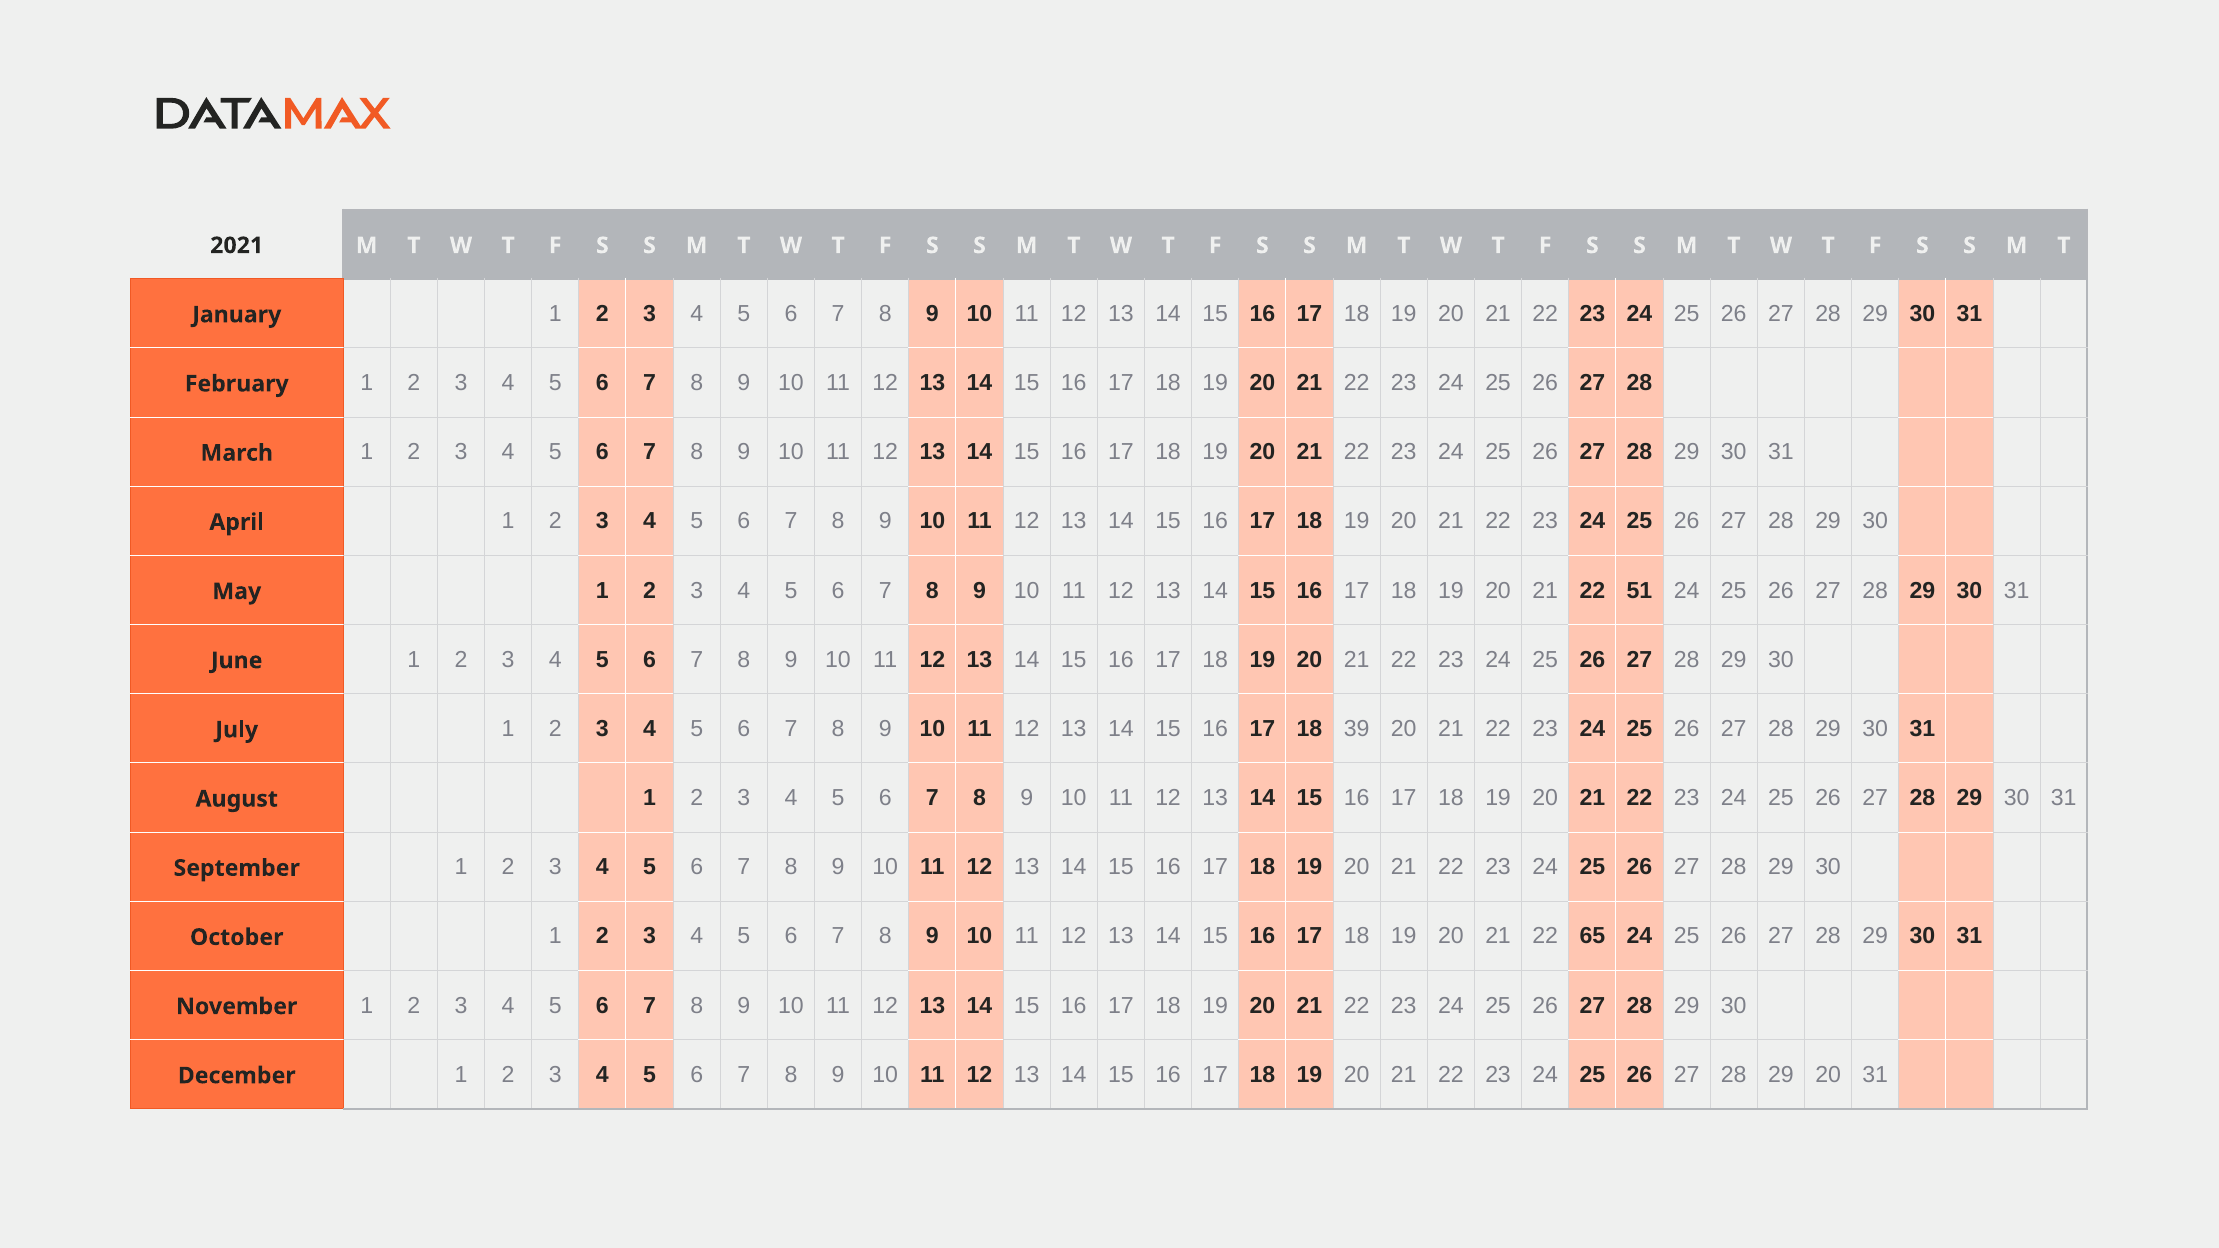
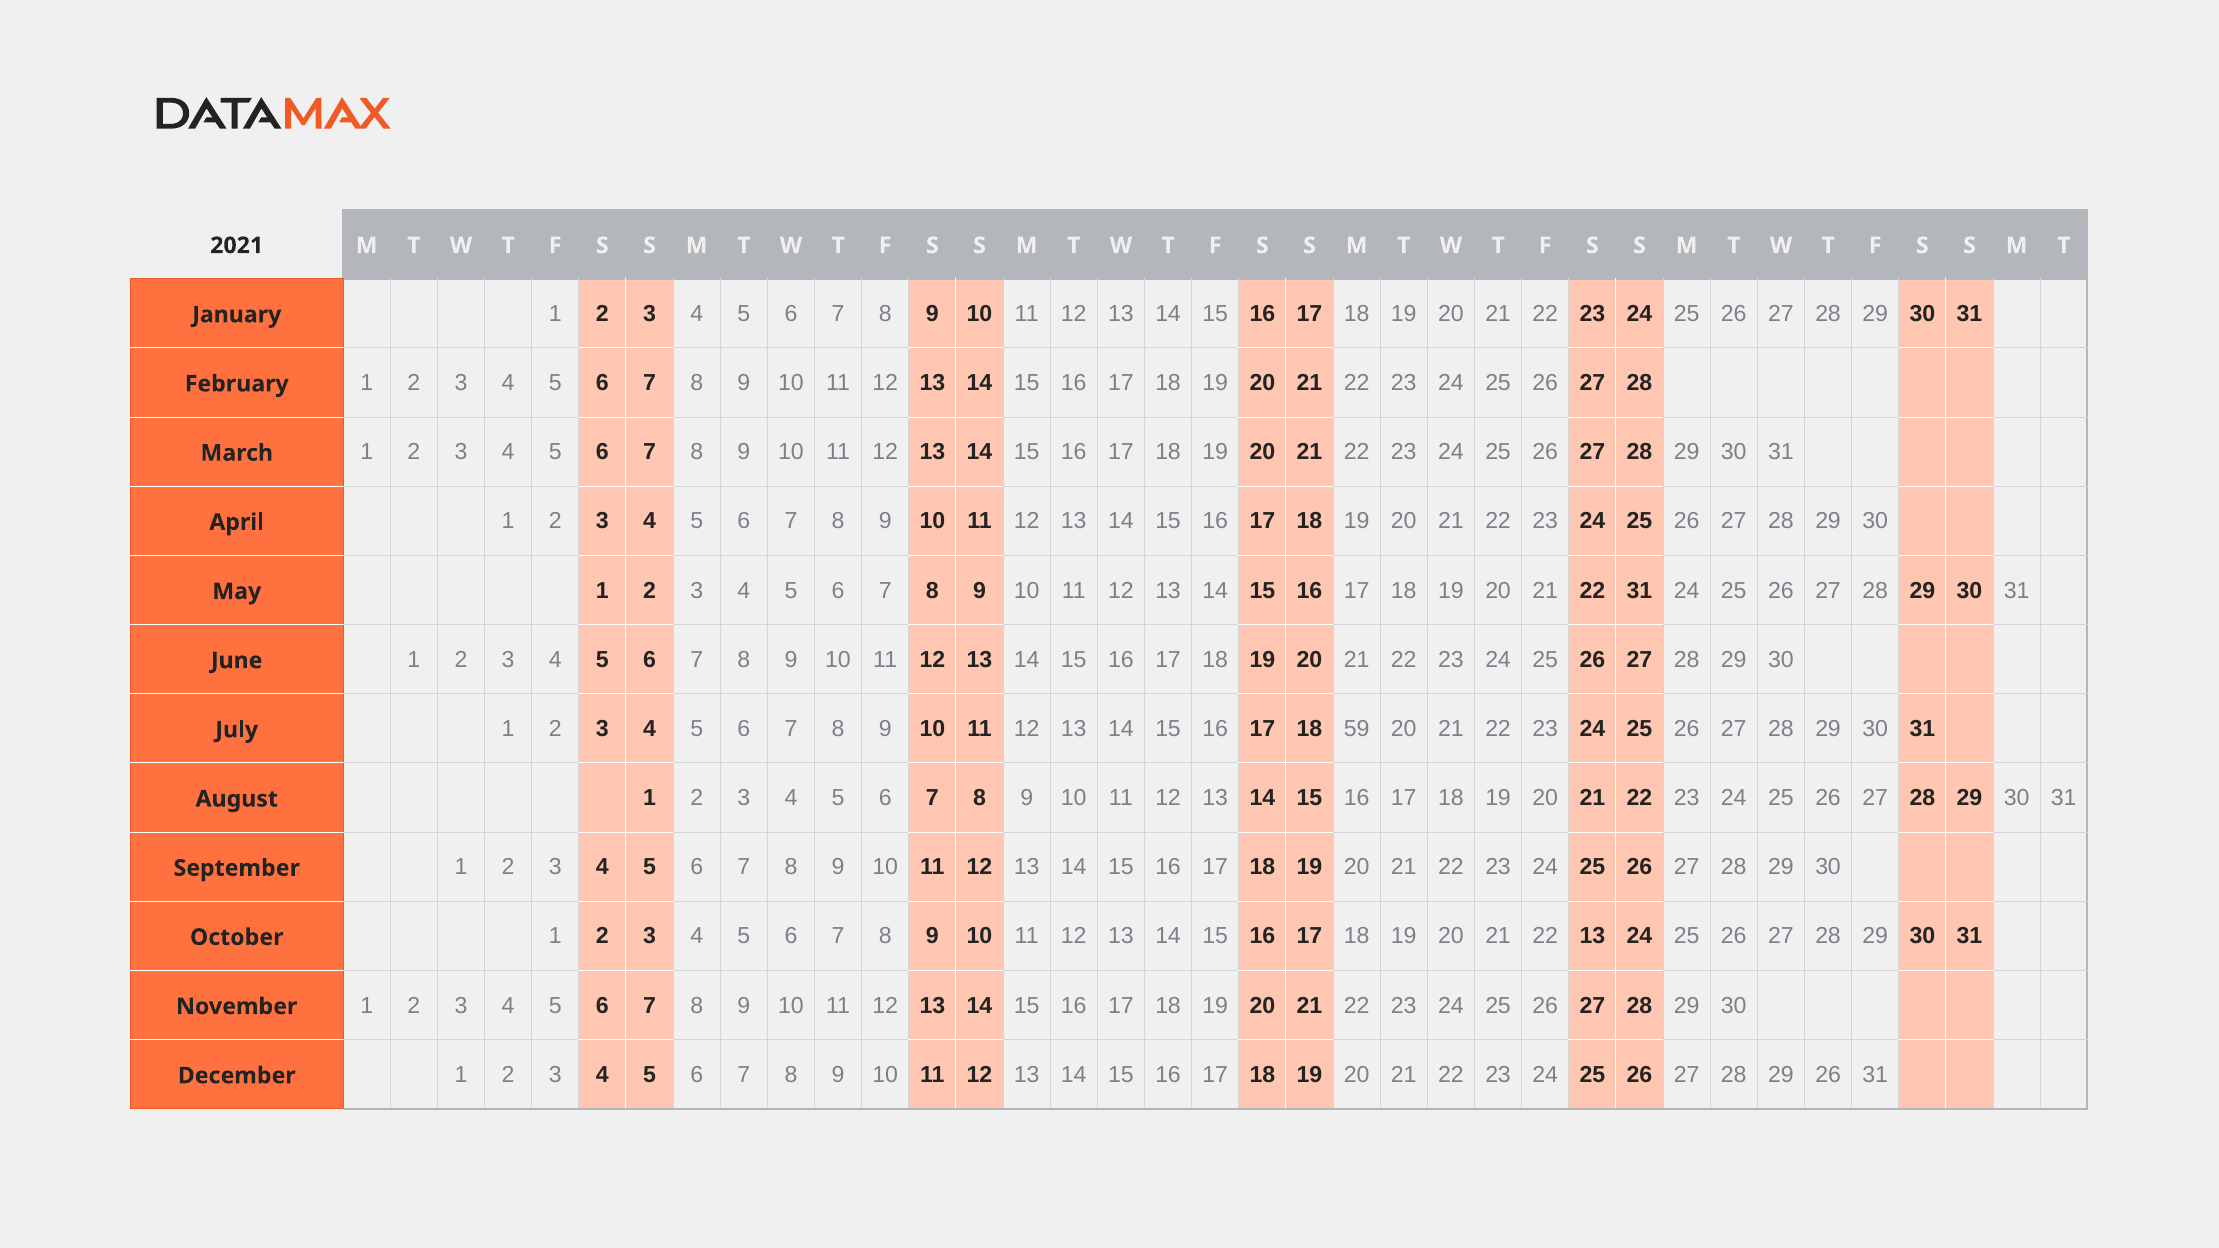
22 51: 51 -> 31
39: 39 -> 59
22 65: 65 -> 13
29 20: 20 -> 26
